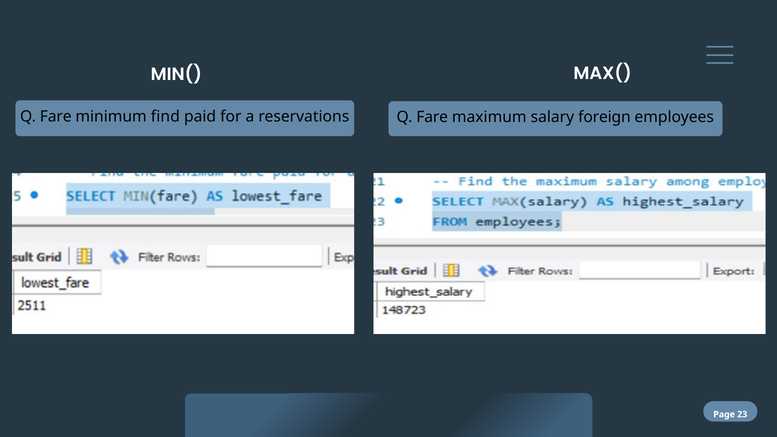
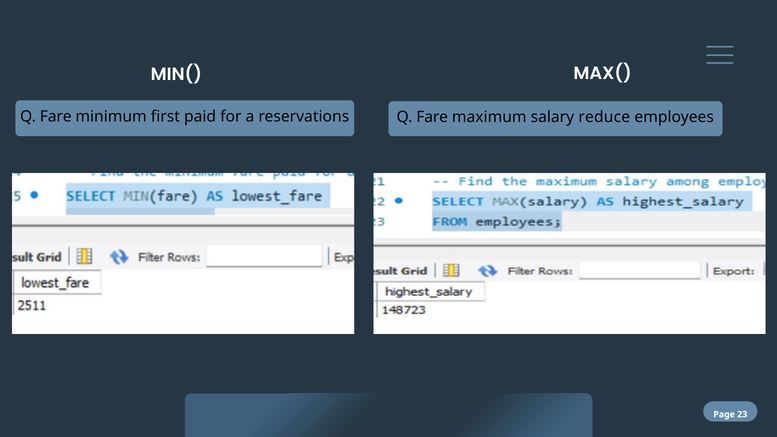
find: find -> first
foreign: foreign -> reduce
